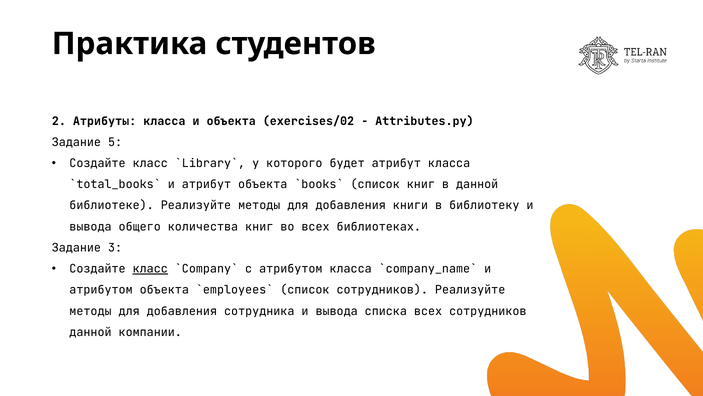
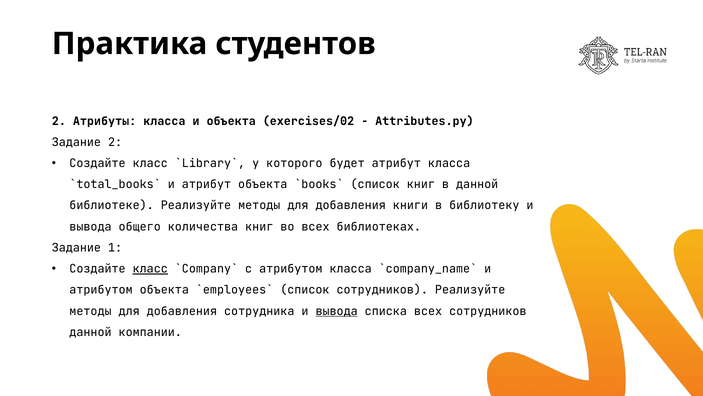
Задание 5: 5 -> 2
3: 3 -> 1
вывода at (337, 311) underline: none -> present
